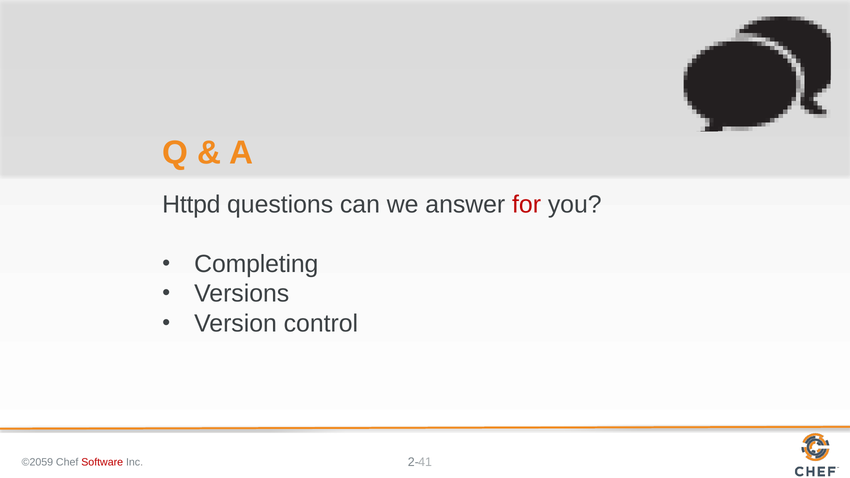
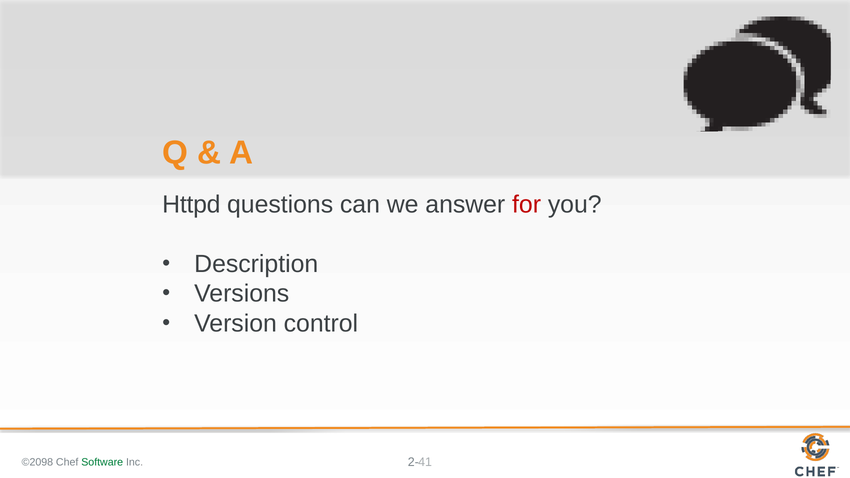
Completing: Completing -> Description
©2059: ©2059 -> ©2098
Software colour: red -> green
